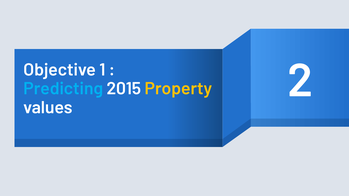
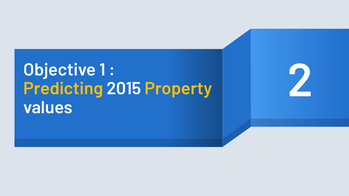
Predicting colour: light blue -> yellow
